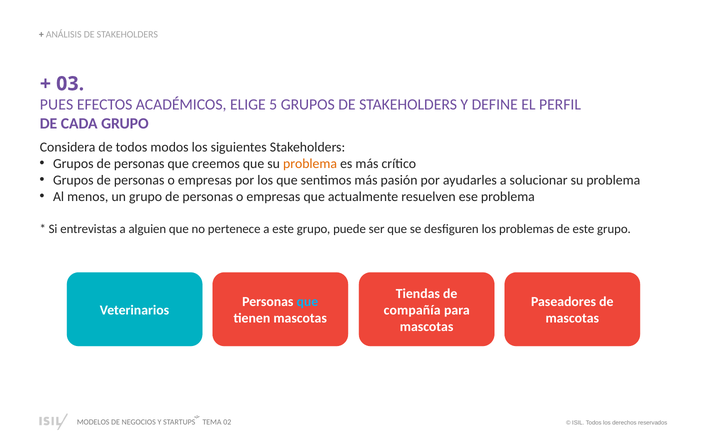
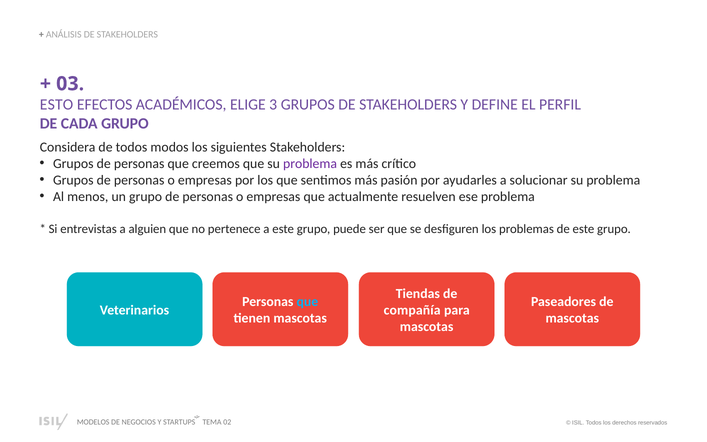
PUES: PUES -> ESTO
5: 5 -> 3
problema at (310, 163) colour: orange -> purple
